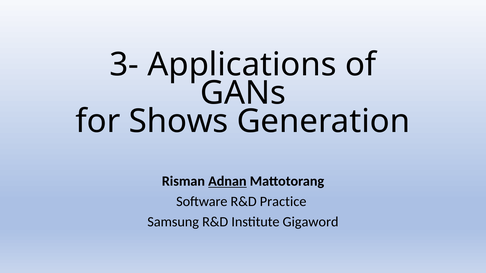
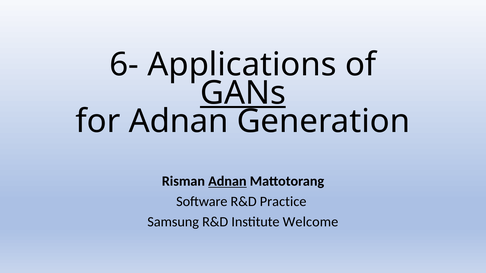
3-: 3- -> 6-
GANs underline: none -> present
for Shows: Shows -> Adnan
Gigaword: Gigaword -> Welcome
